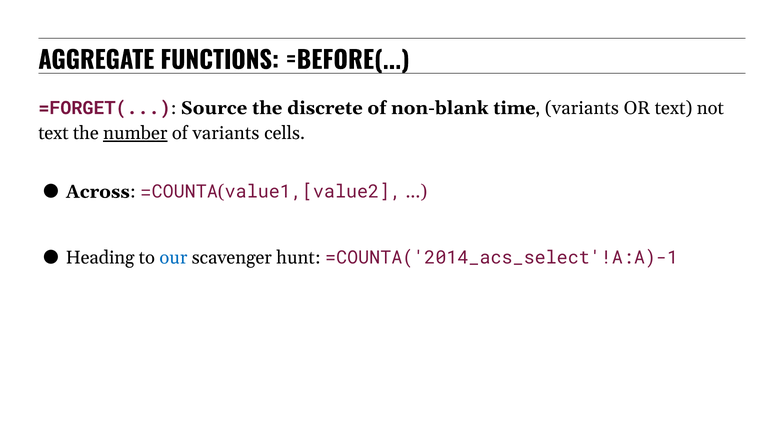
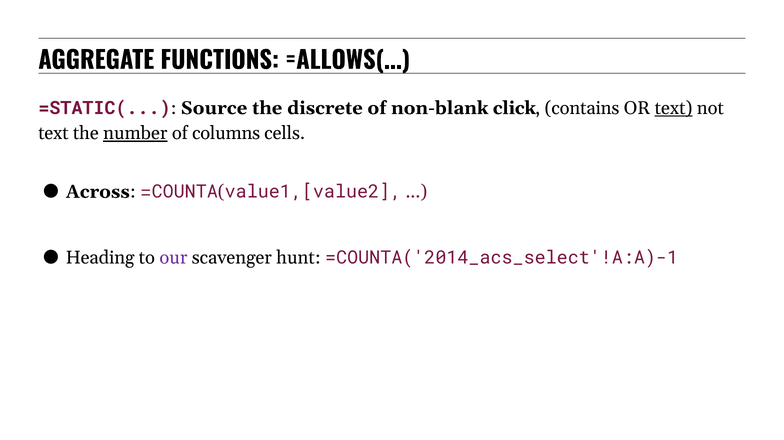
=BEFORE(: =BEFORE( -> =ALLOWS(
=FORGET(: =FORGET( -> =STATIC(
time: time -> click
variants at (582, 108): variants -> contains
text at (674, 108) underline: none -> present
of variants: variants -> columns
our colour: blue -> purple
